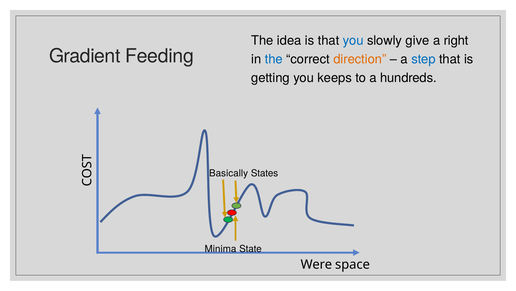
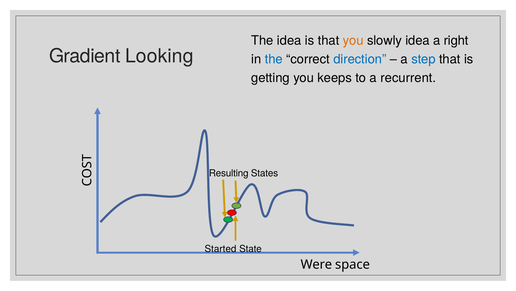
you at (353, 41) colour: blue -> orange
slowly give: give -> idea
Feeding: Feeding -> Looking
direction colour: orange -> blue
hundreds: hundreds -> recurrent
Basically: Basically -> Resulting
Minima: Minima -> Started
